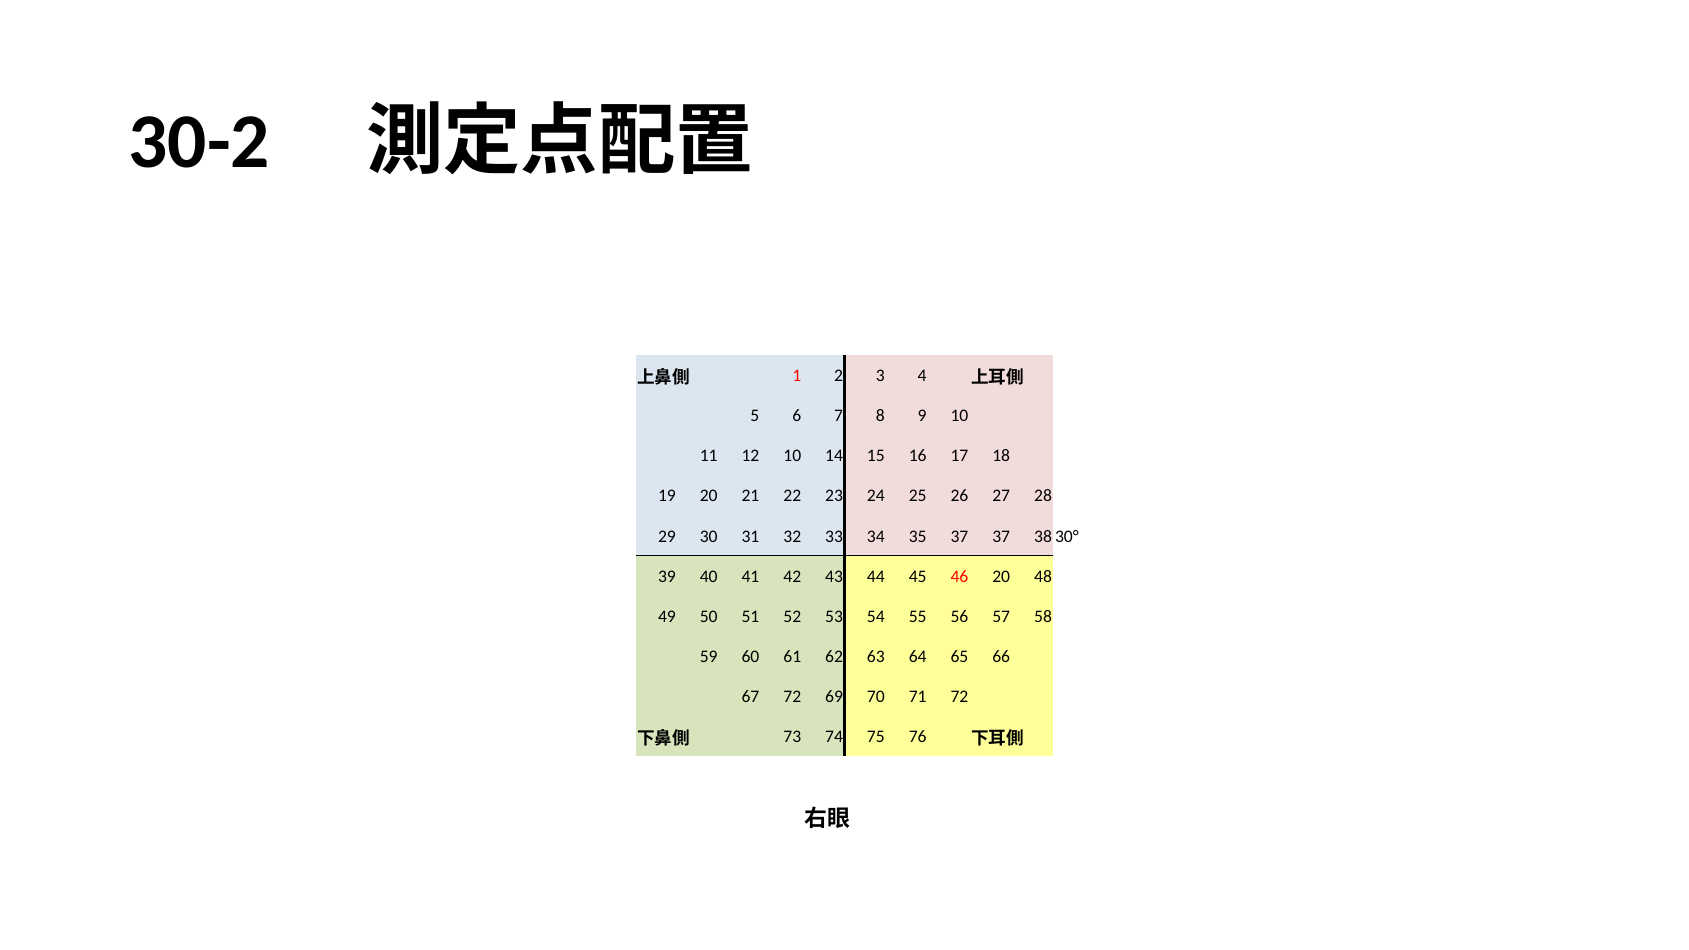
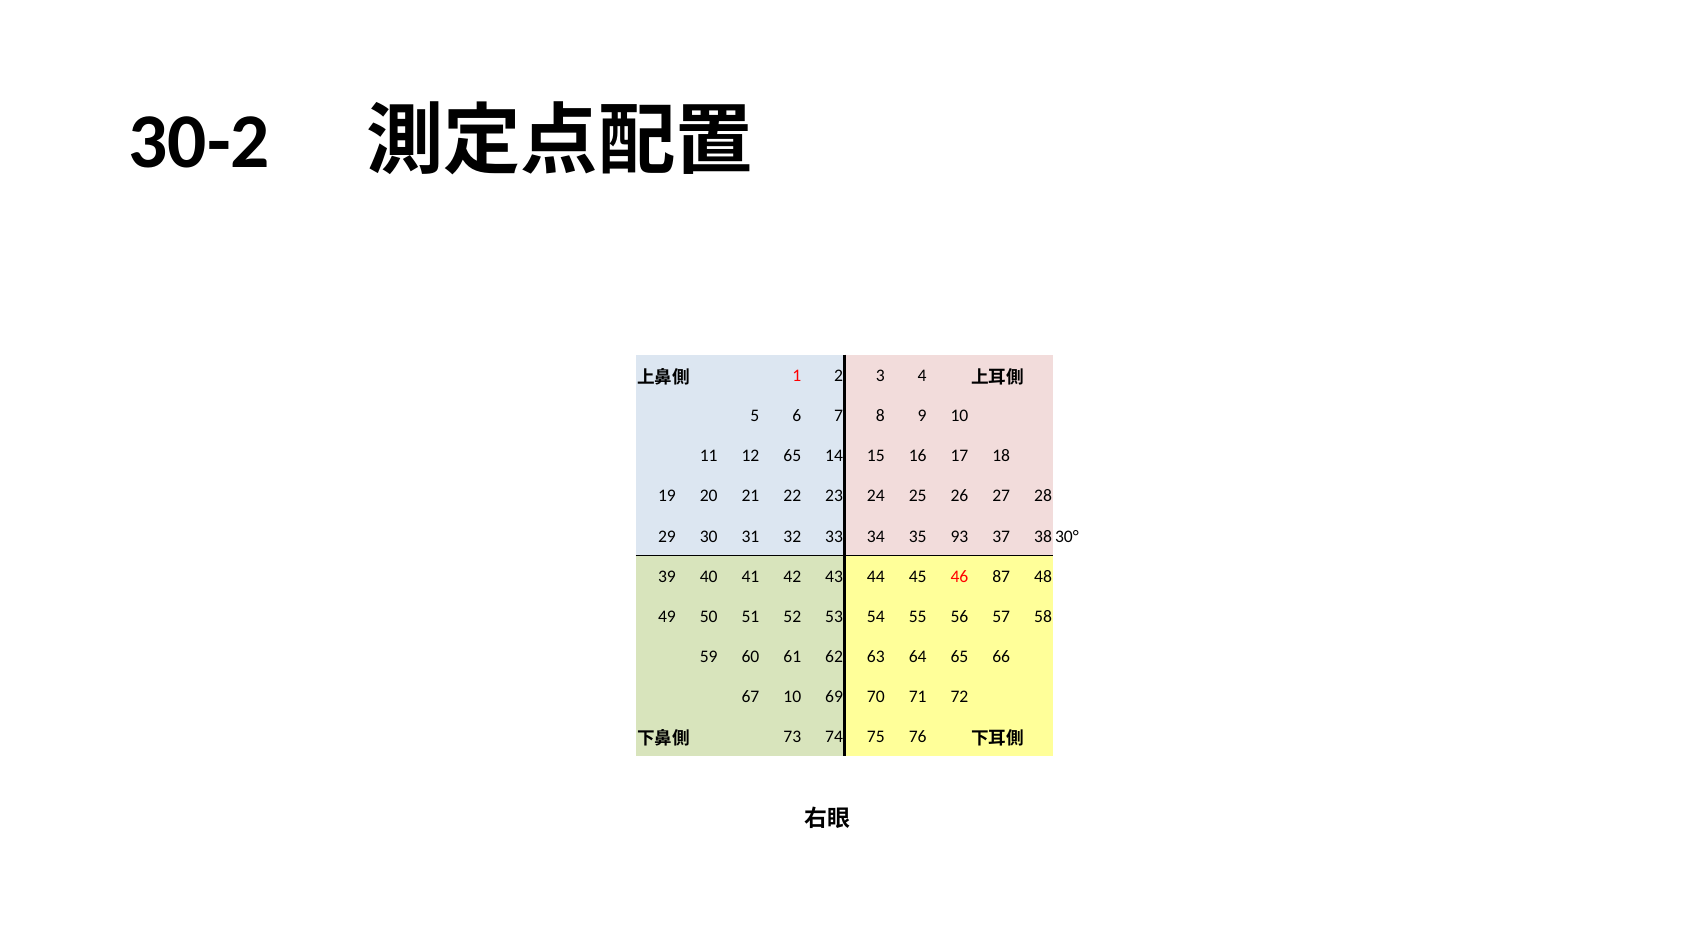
12 10: 10 -> 65
35 37: 37 -> 93
46 20: 20 -> 87
67 72: 72 -> 10
